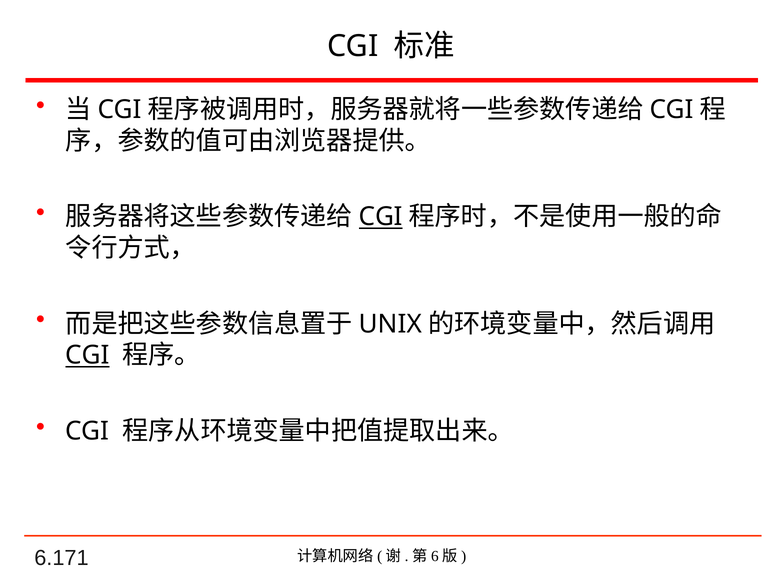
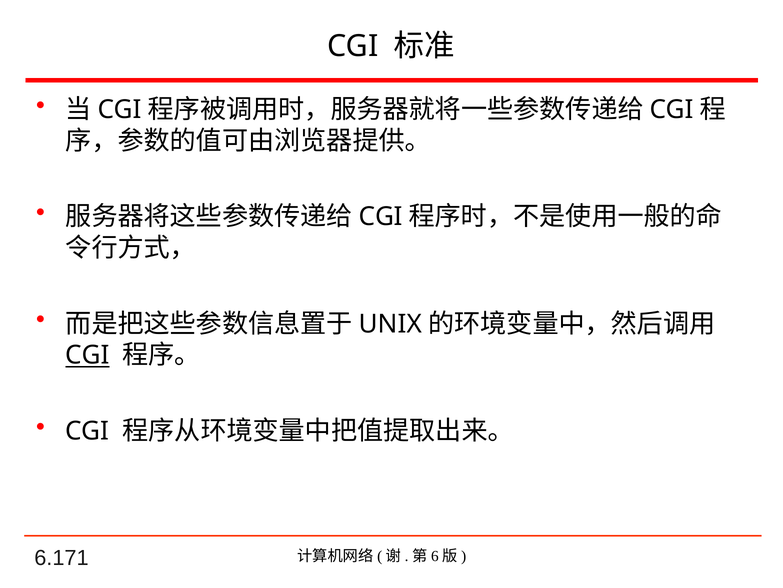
CGI at (381, 217) underline: present -> none
